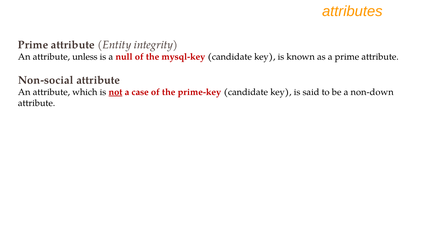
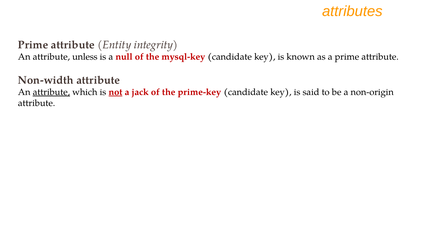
Non-social: Non-social -> Non-width
attribute at (51, 92) underline: none -> present
case: case -> jack
non-down: non-down -> non-origin
